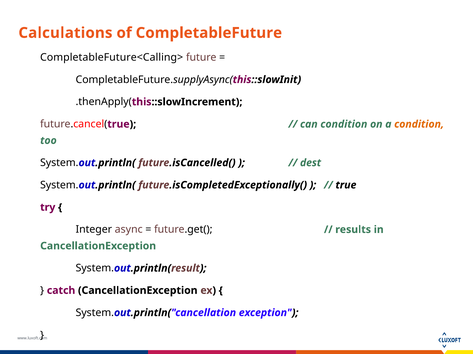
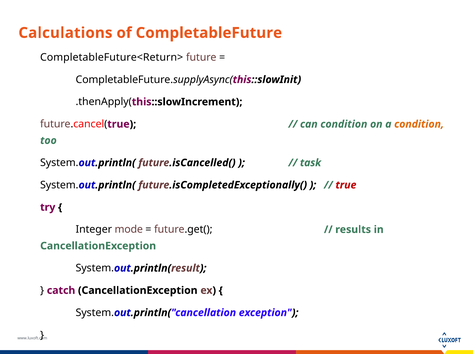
CompletableFuture<Calling>: CompletableFuture<Calling> -> CompletableFuture<Return>
dest: dest -> task
true colour: black -> red
async: async -> mode
